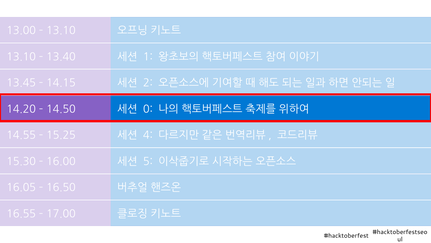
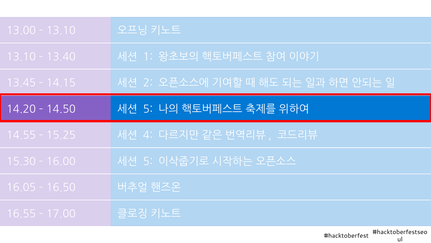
0 at (148, 109): 0 -> 5
